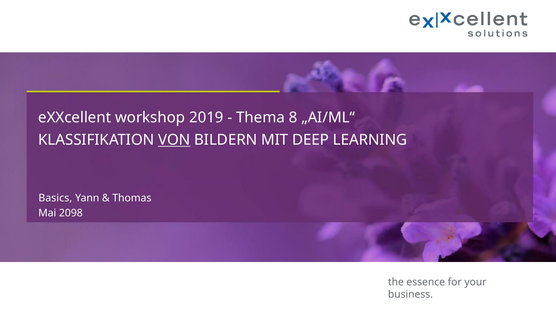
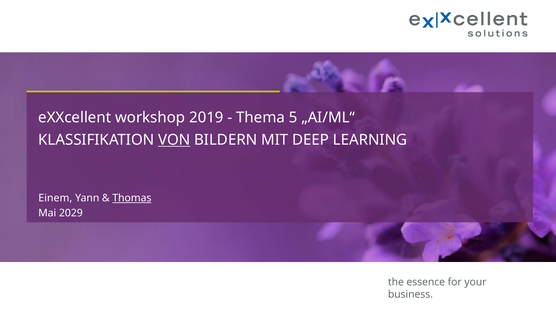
8: 8 -> 5
Basics: Basics -> Einem
Thomas underline: none -> present
2098: 2098 -> 2029
